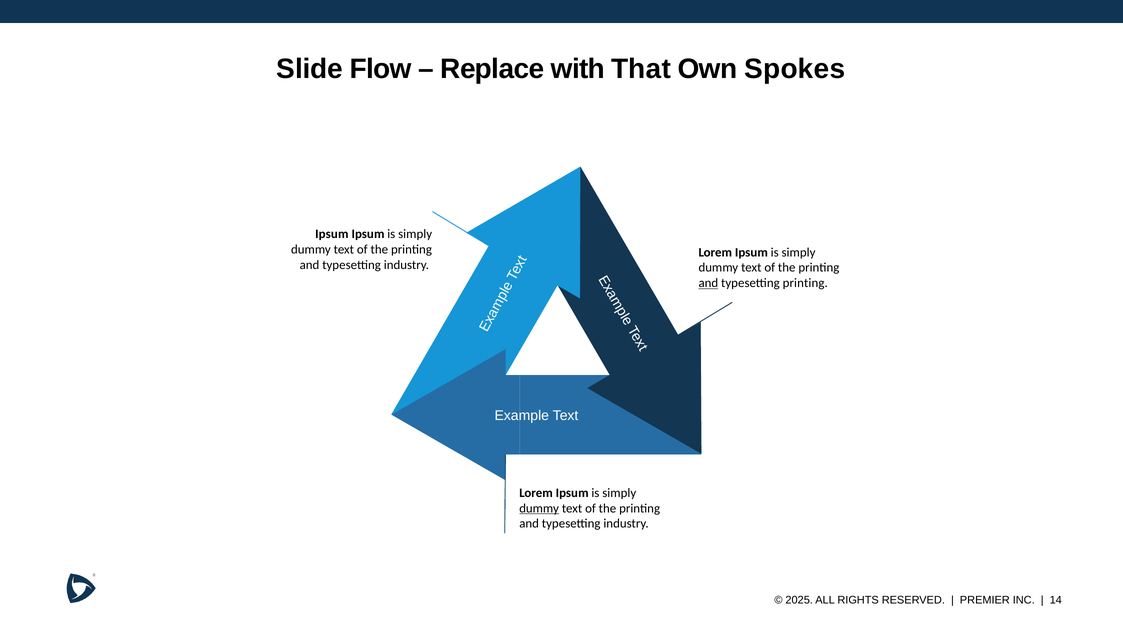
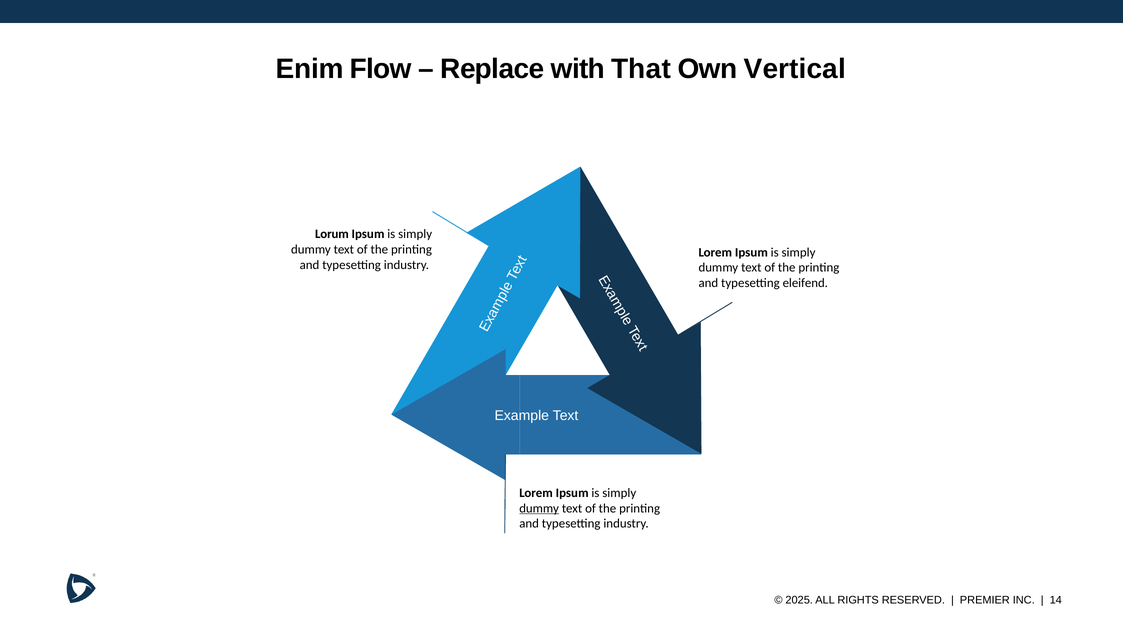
Slide: Slide -> Enim
Spokes: Spokes -> Vertical
Ipsum at (332, 234): Ipsum -> Lorum
and at (708, 283) underline: present -> none
typesetting printing: printing -> eleifend
